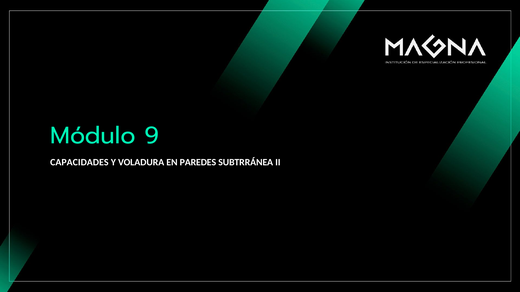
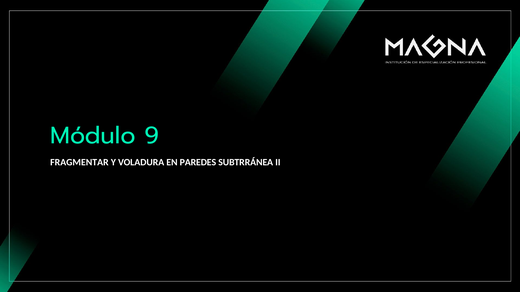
CAPACIDADES: CAPACIDADES -> FRAGMENTAR
